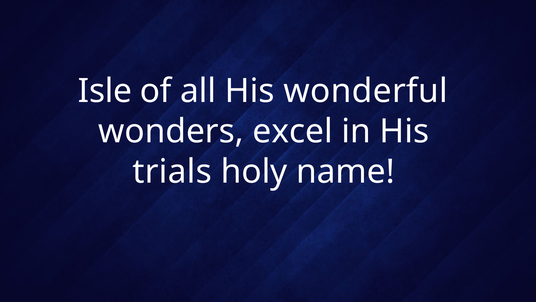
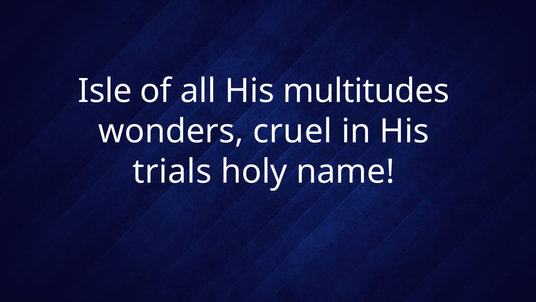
wonderful: wonderful -> multitudes
excel: excel -> cruel
